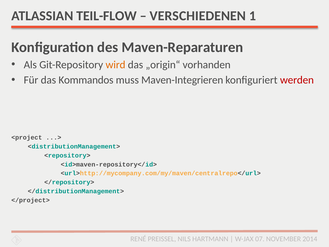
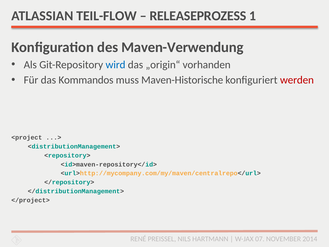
VERSCHIEDENEN: VERSCHIEDENEN -> RELEASEPROZESS
Maven-Reparaturen: Maven-Reparaturen -> Maven-Verwendung
wird colour: orange -> blue
Maven-Integrieren: Maven-Integrieren -> Maven-Historische
